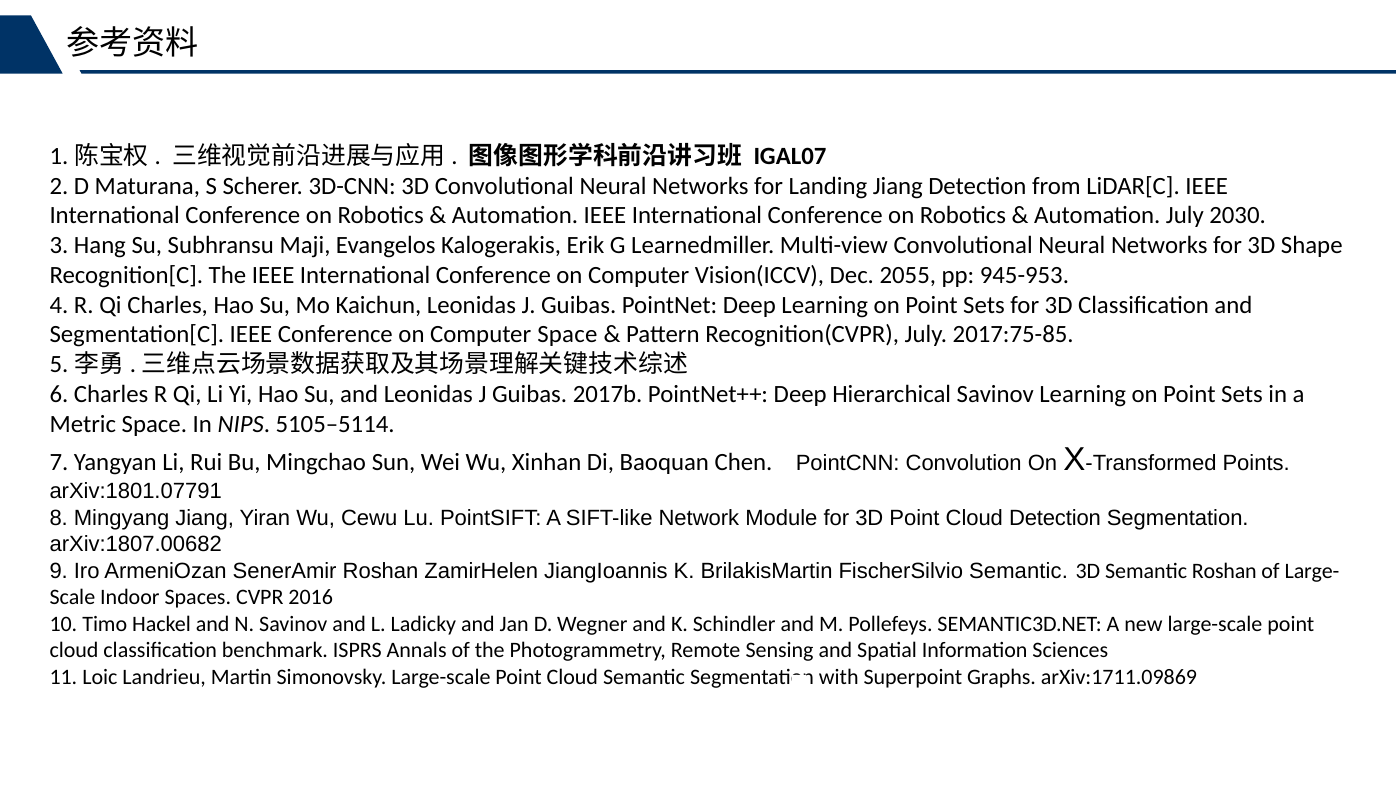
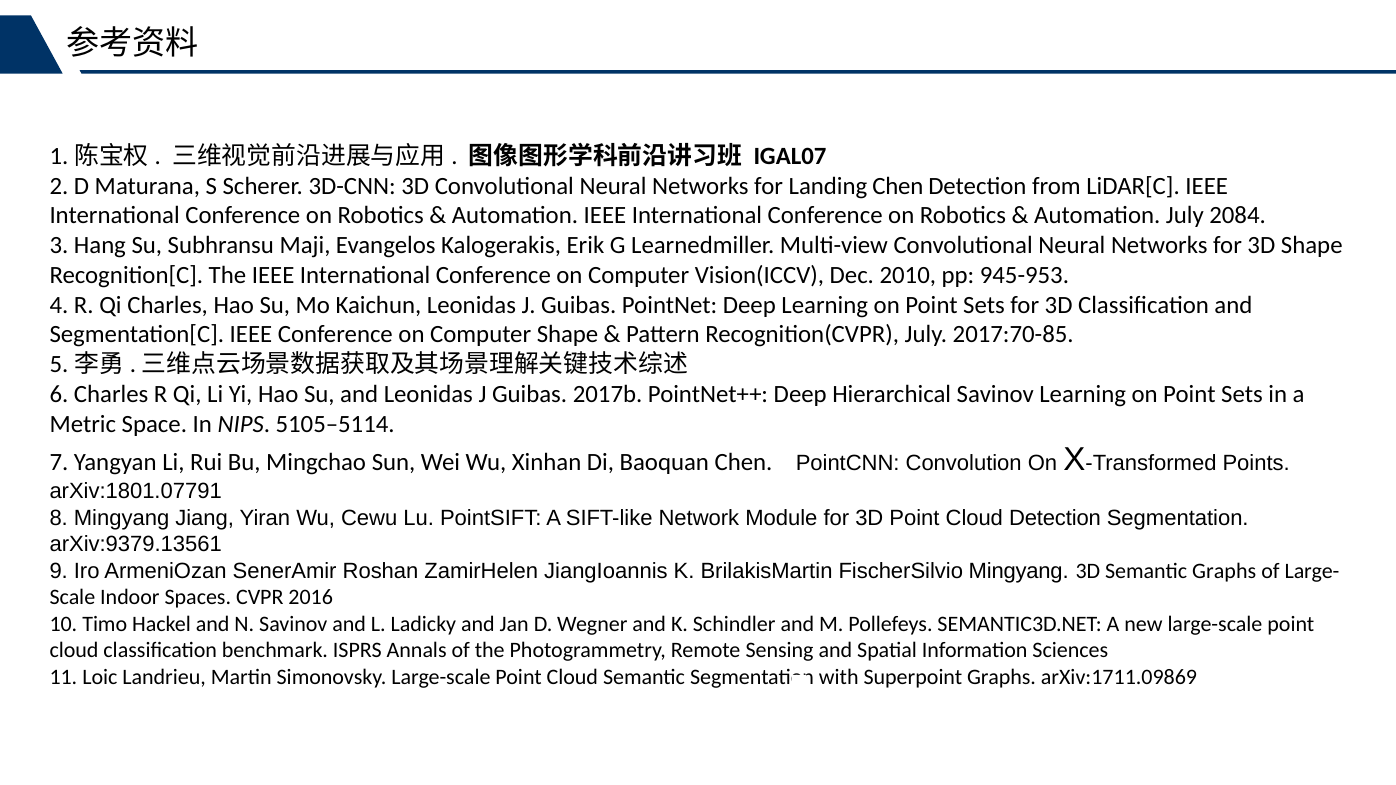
Landing Jiang: Jiang -> Chen
2030: 2030 -> 2084
2055: 2055 -> 2010
Computer Space: Space -> Shape
2017:75-85: 2017:75-85 -> 2017:70-85
arXiv:1807.00682: arXiv:1807.00682 -> arXiv:9379.13561
FischerSilvio Semantic: Semantic -> Mingyang
Semantic Roshan: Roshan -> Graphs
